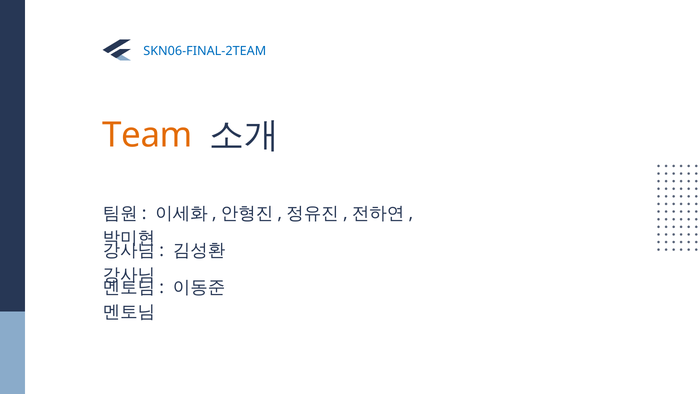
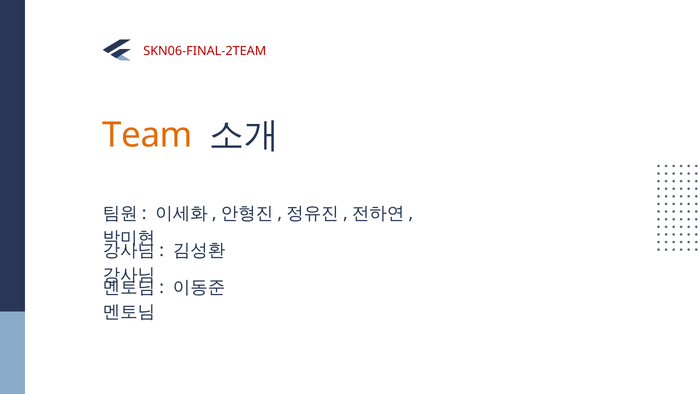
SKN06-FINAL-2TEAM colour: blue -> red
